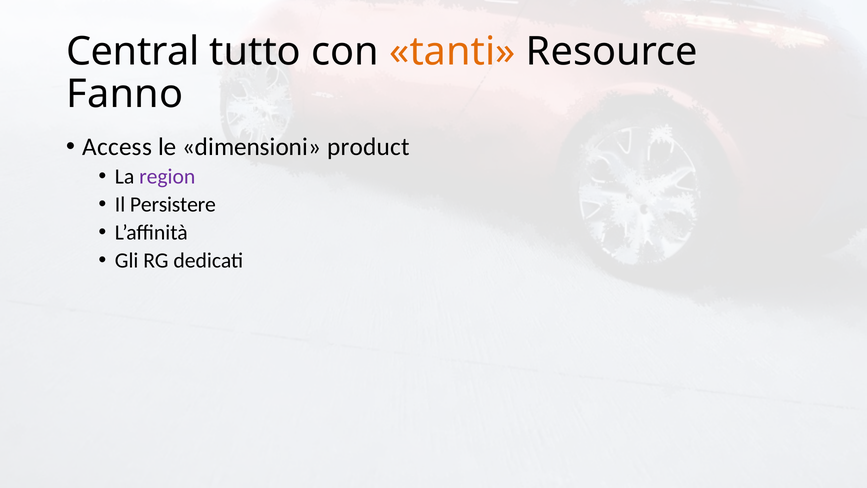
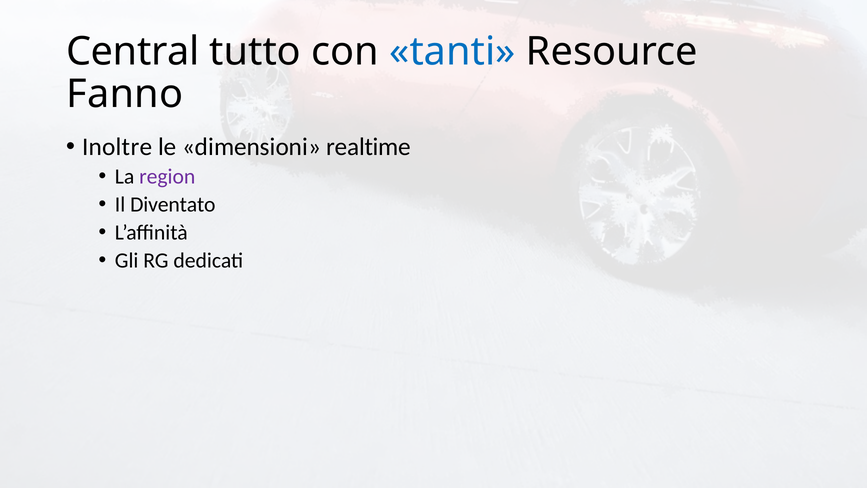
tanti colour: orange -> blue
Access: Access -> Inoltre
product: product -> realtime
Persistere: Persistere -> Diventato
